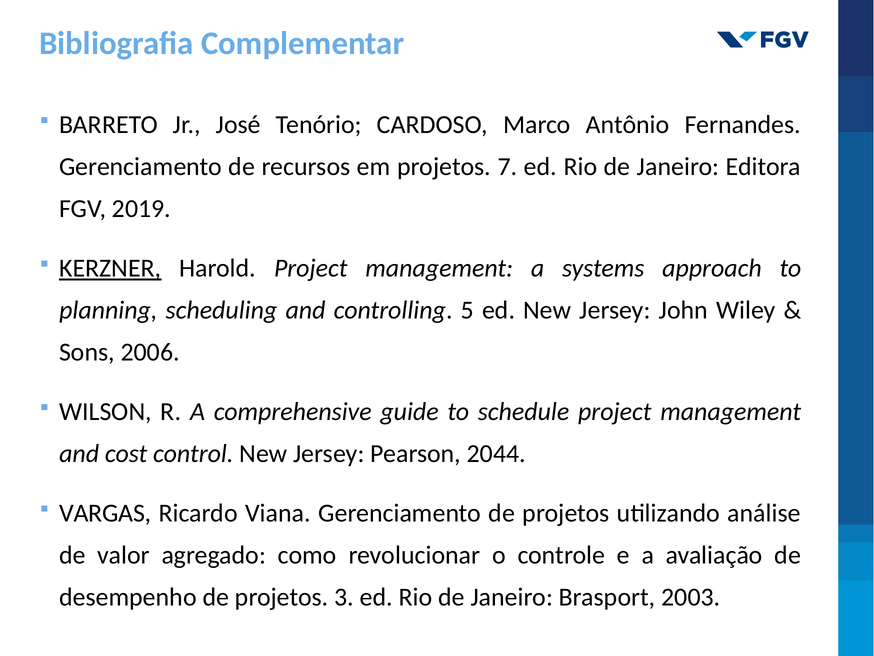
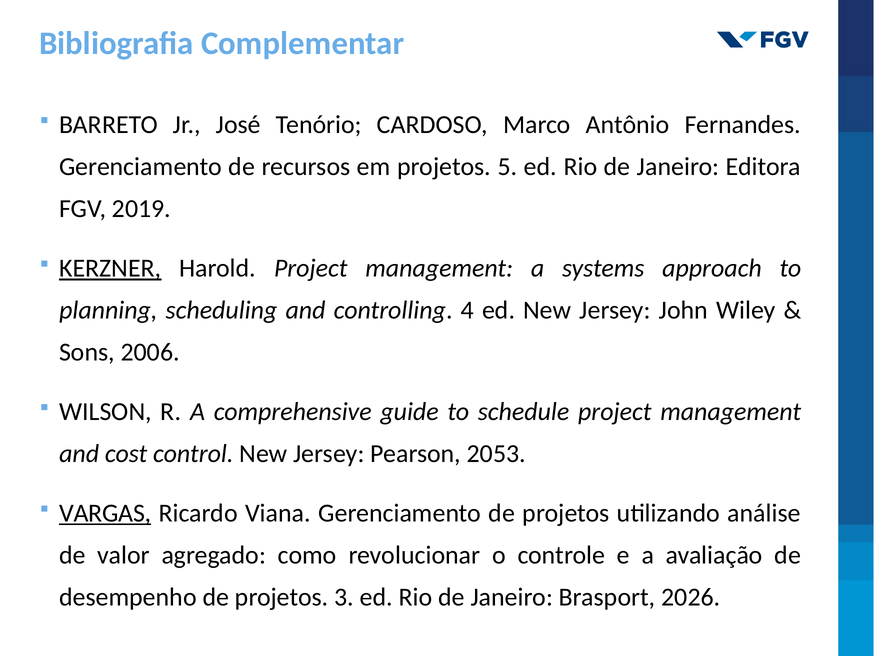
7: 7 -> 5
5: 5 -> 4
2044: 2044 -> 2053
VARGAS underline: none -> present
2003: 2003 -> 2026
